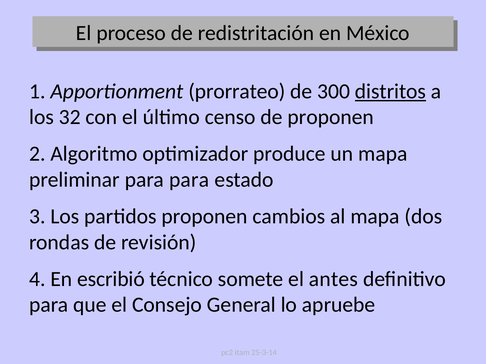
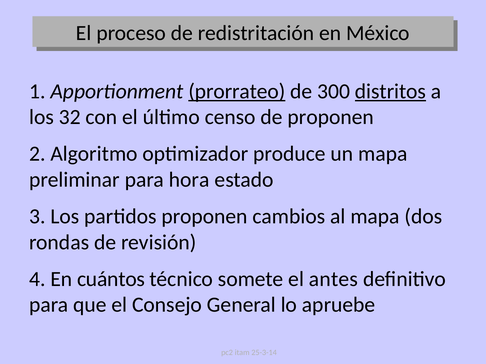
prorrateo underline: none -> present
para para: para -> hora
escribió: escribió -> cuántos
